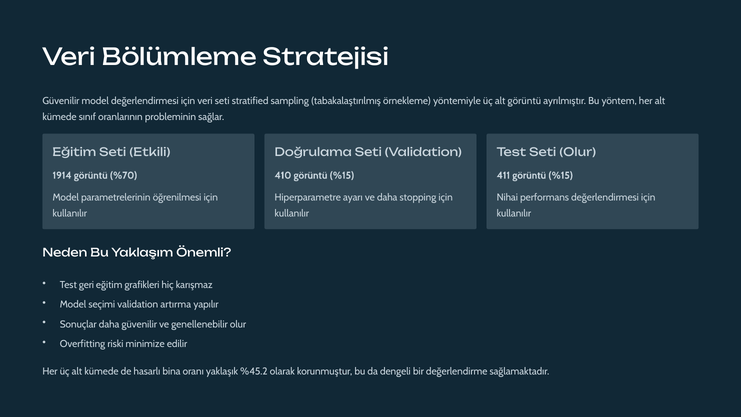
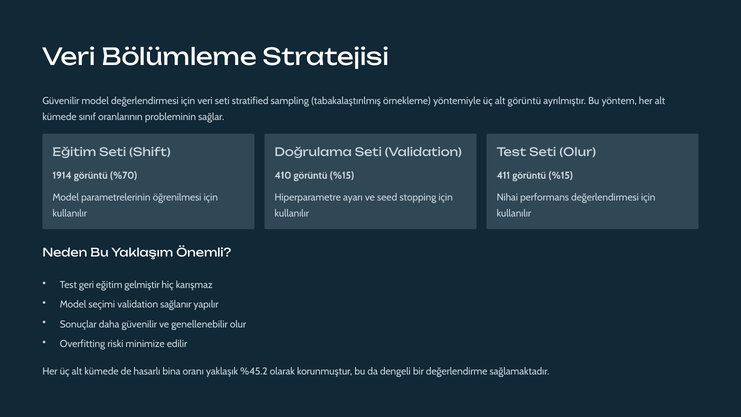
Etkili: Etkili -> Shift
ve daha: daha -> seed
grafikleri: grafikleri -> gelmiştir
artırma: artırma -> sağlanır
